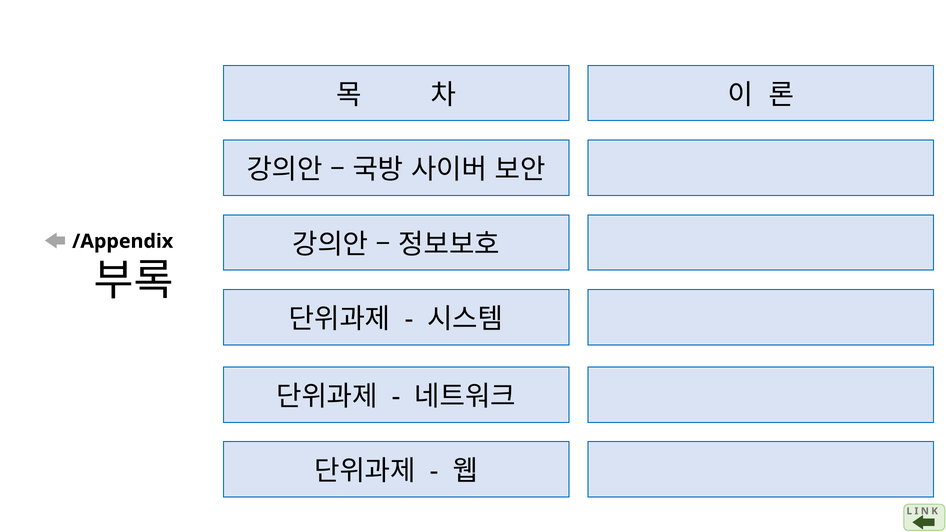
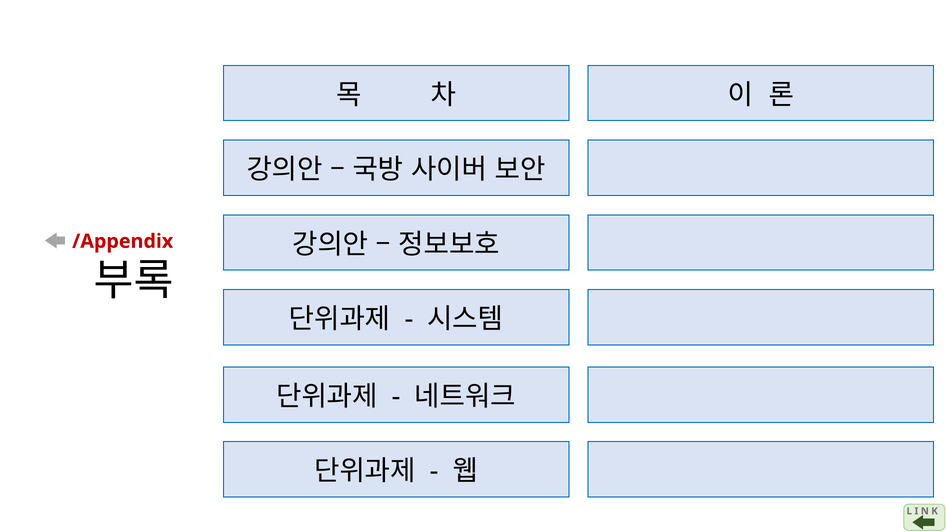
/Appendix colour: black -> red
